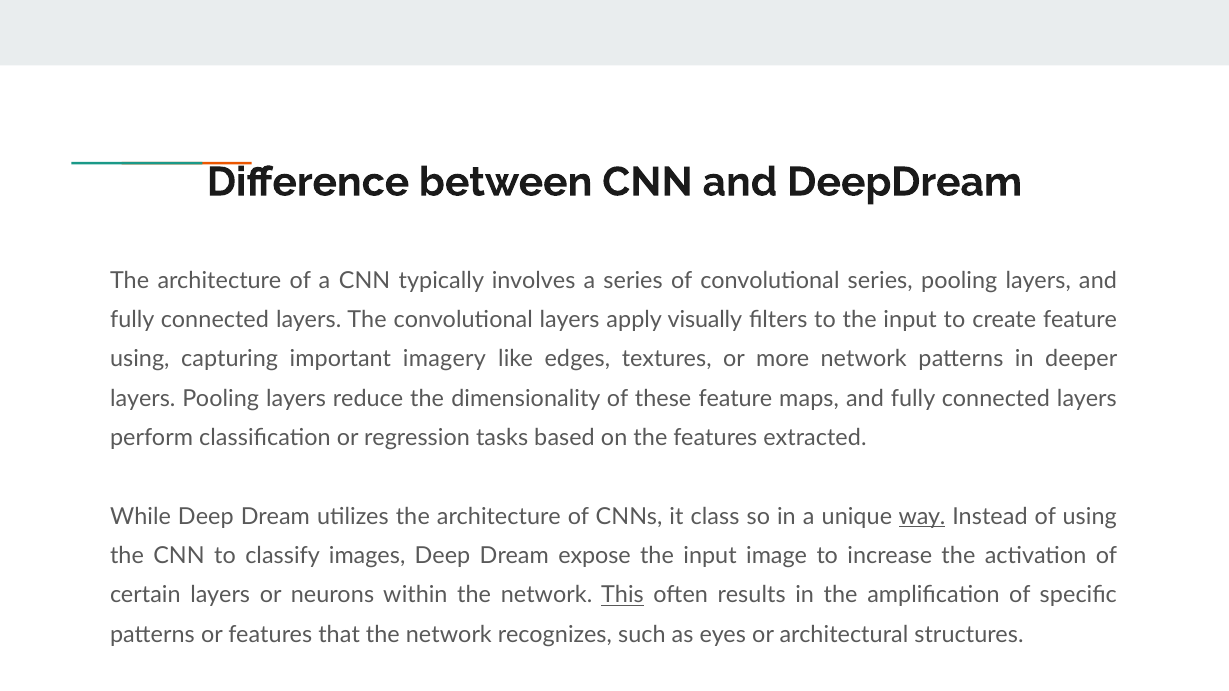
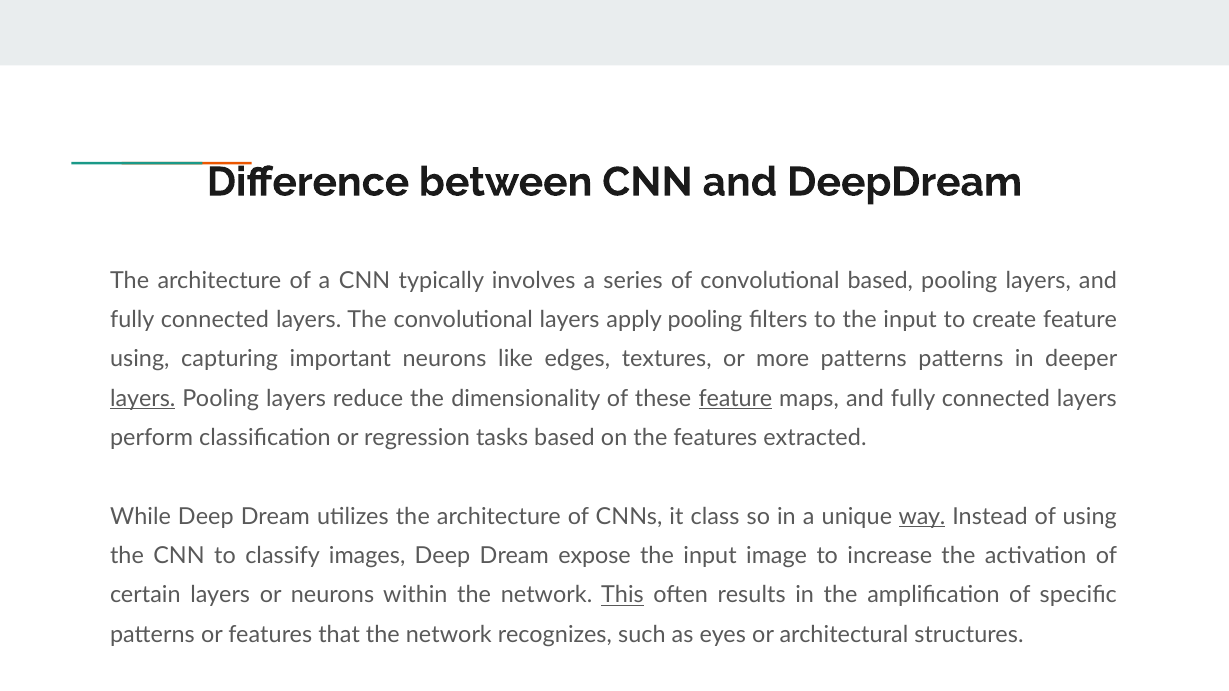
convolutional series: series -> based
apply visually: visually -> pooling
important imagery: imagery -> neurons
more network: network -> patterns
layers at (143, 399) underline: none -> present
feature at (735, 399) underline: none -> present
